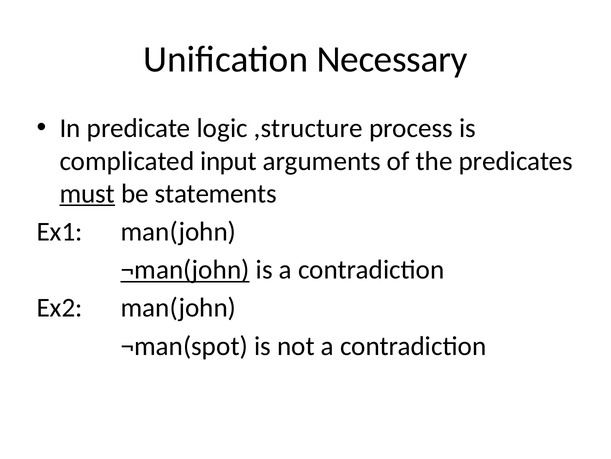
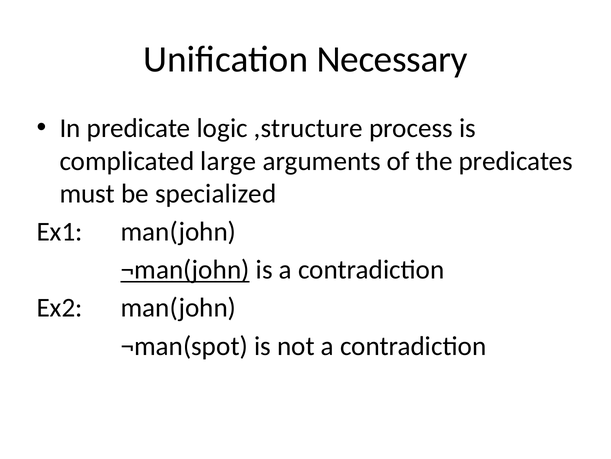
input: input -> large
must underline: present -> none
statements: statements -> specialized
